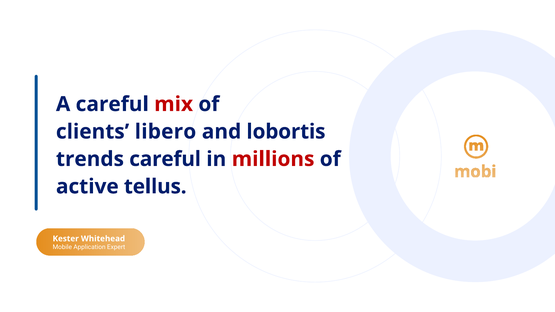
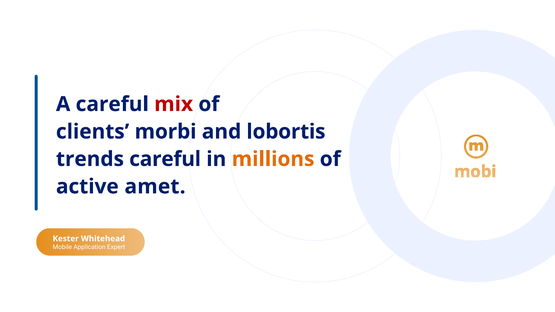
libero: libero -> morbi
millions colour: red -> orange
tellus: tellus -> amet
